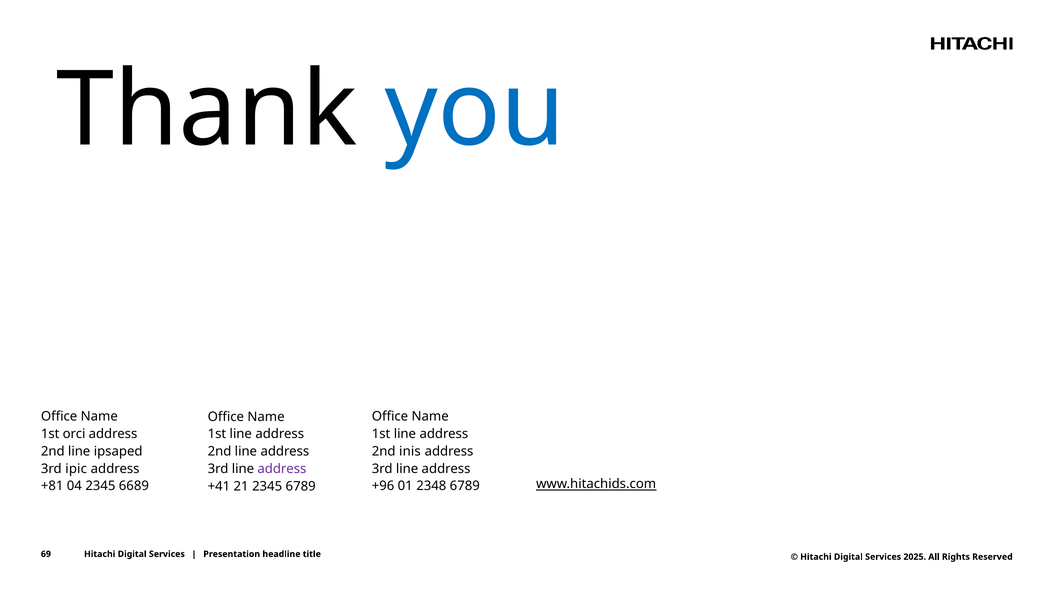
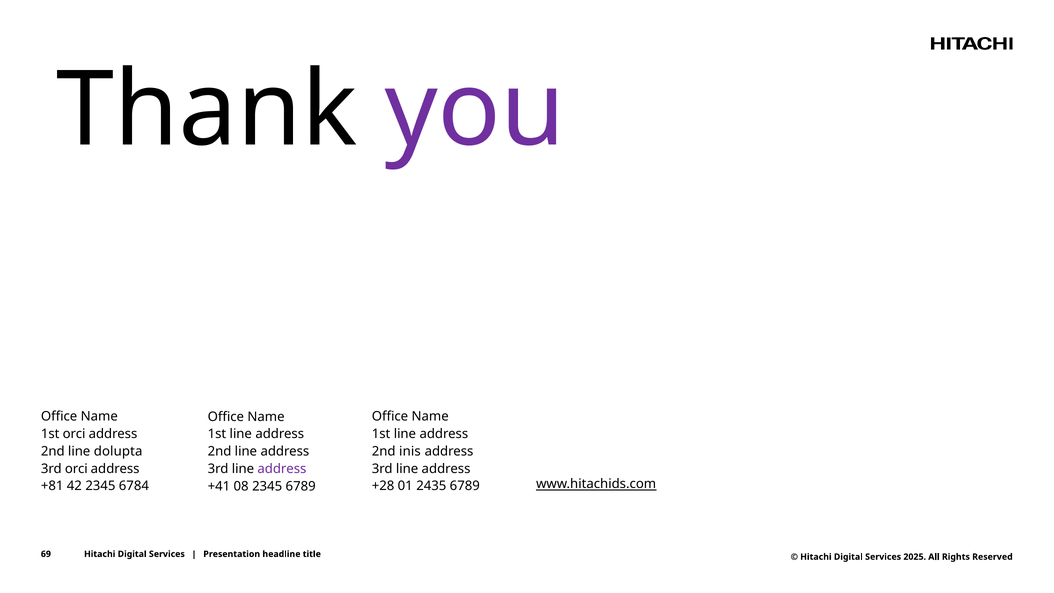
you colour: blue -> purple
ipsaped: ipsaped -> dolupta
3rd ipic: ipic -> orci
+96: +96 -> +28
2348: 2348 -> 2435
04: 04 -> 42
6689: 6689 -> 6784
21: 21 -> 08
